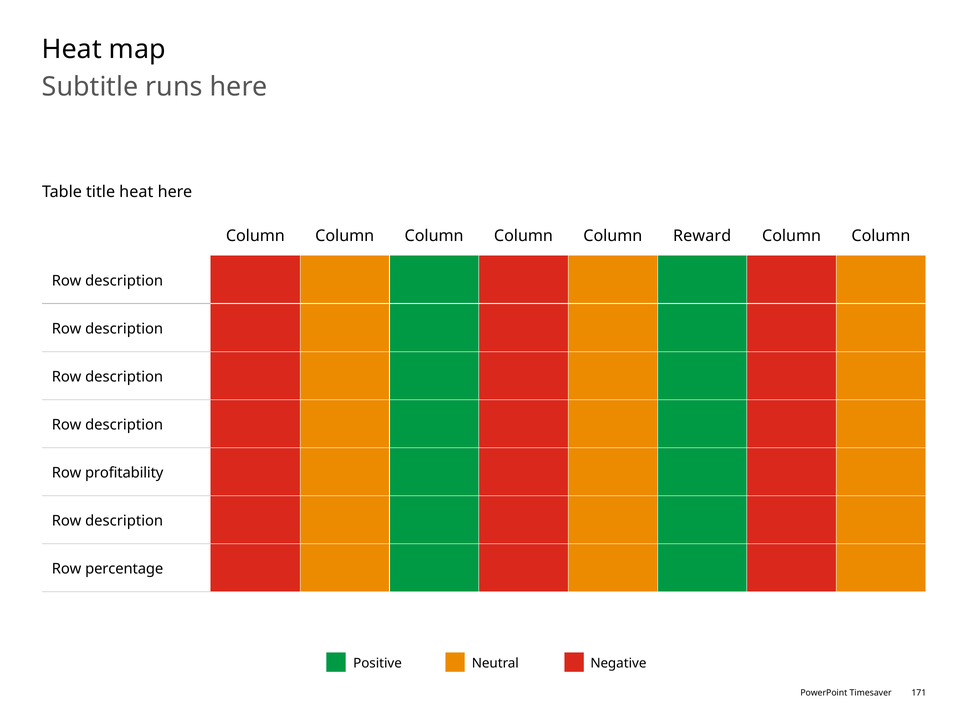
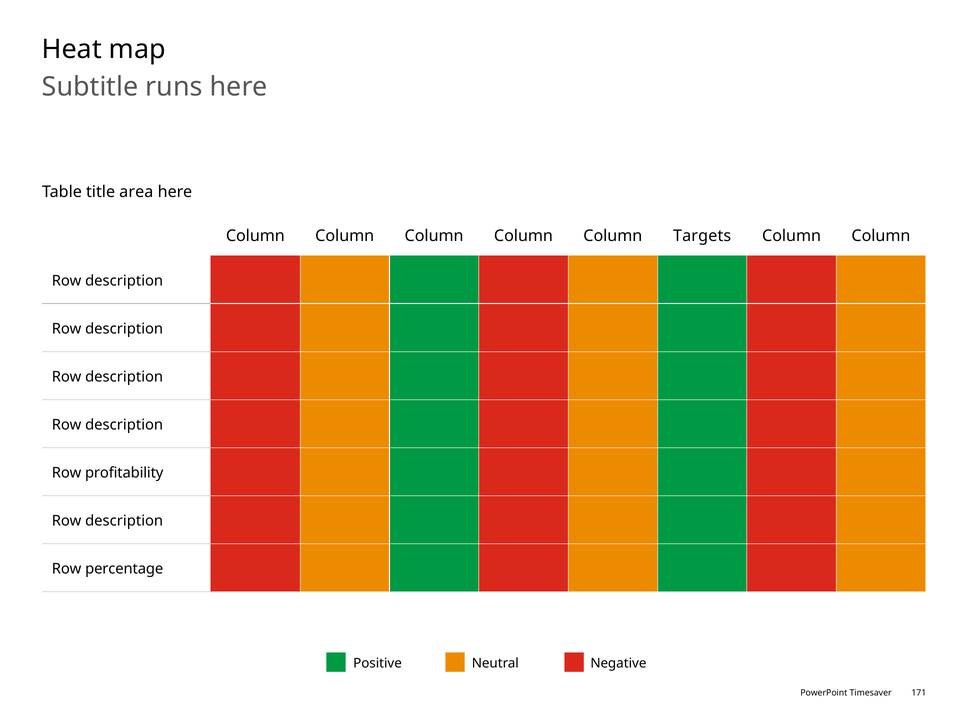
title heat: heat -> area
Reward: Reward -> Targets
